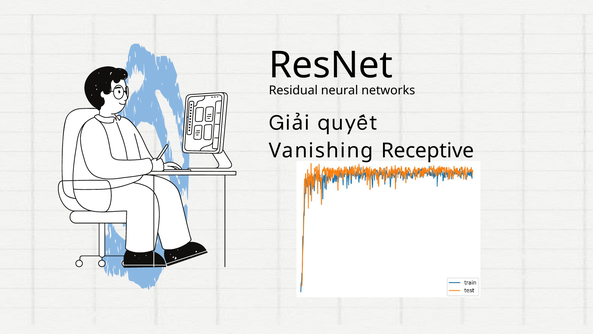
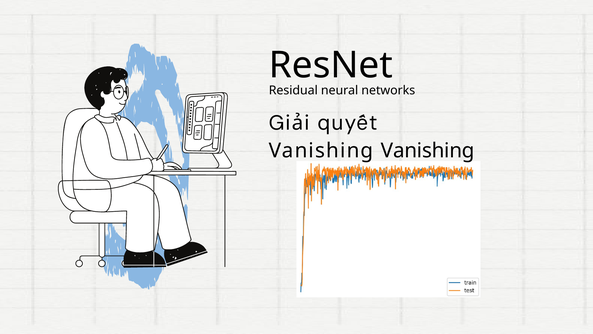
Vanishing Receptive: Receptive -> Vanishing
